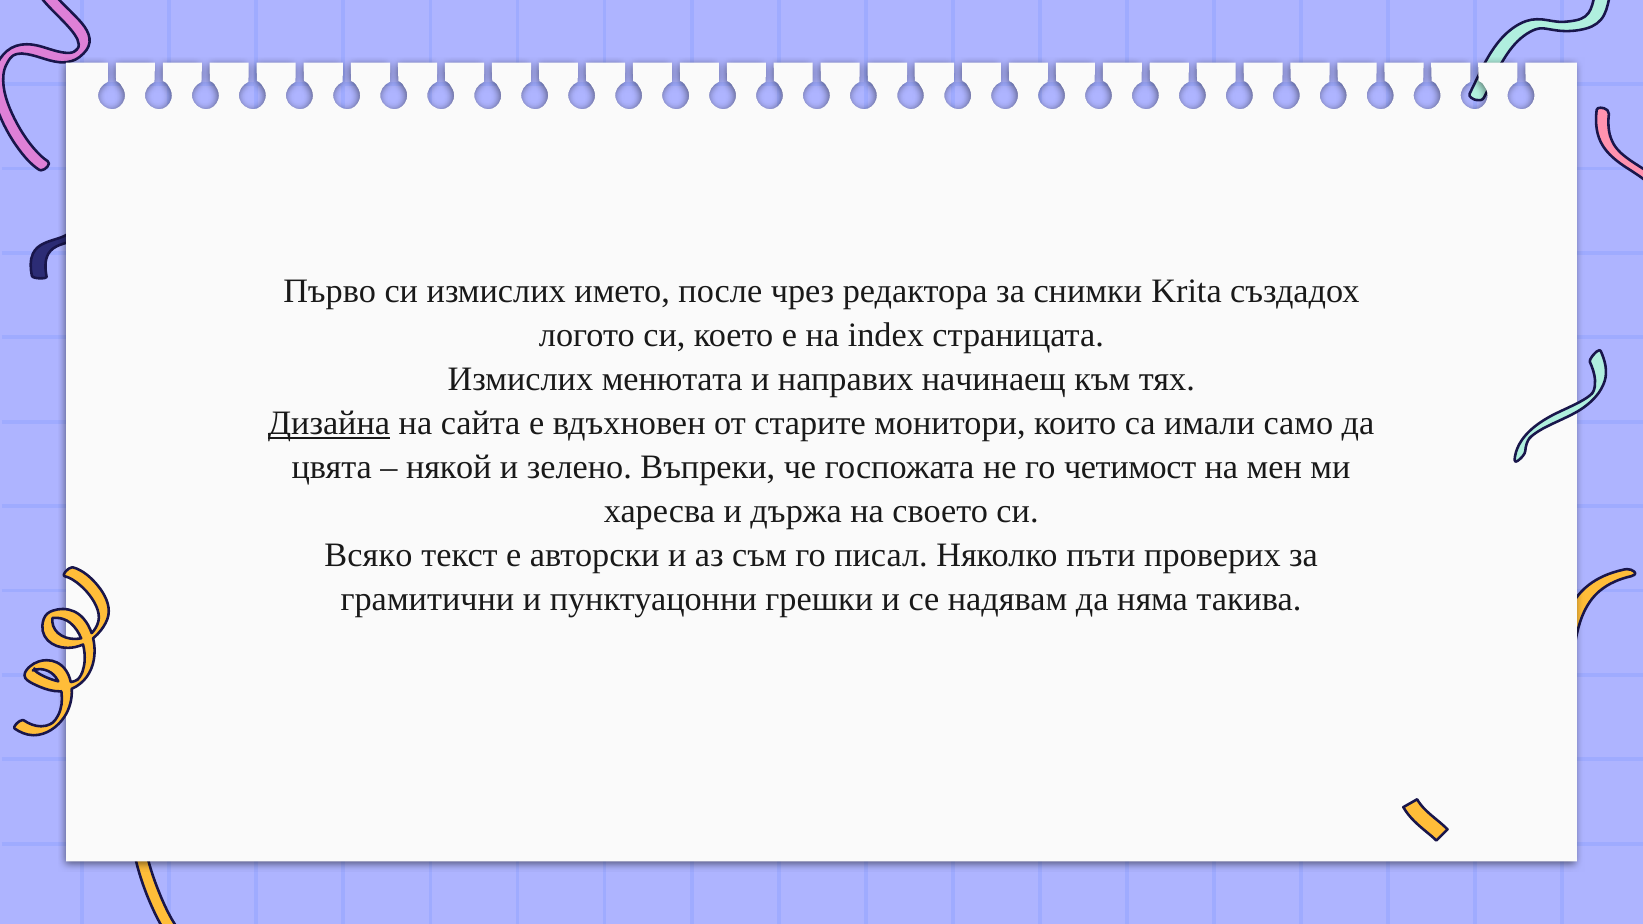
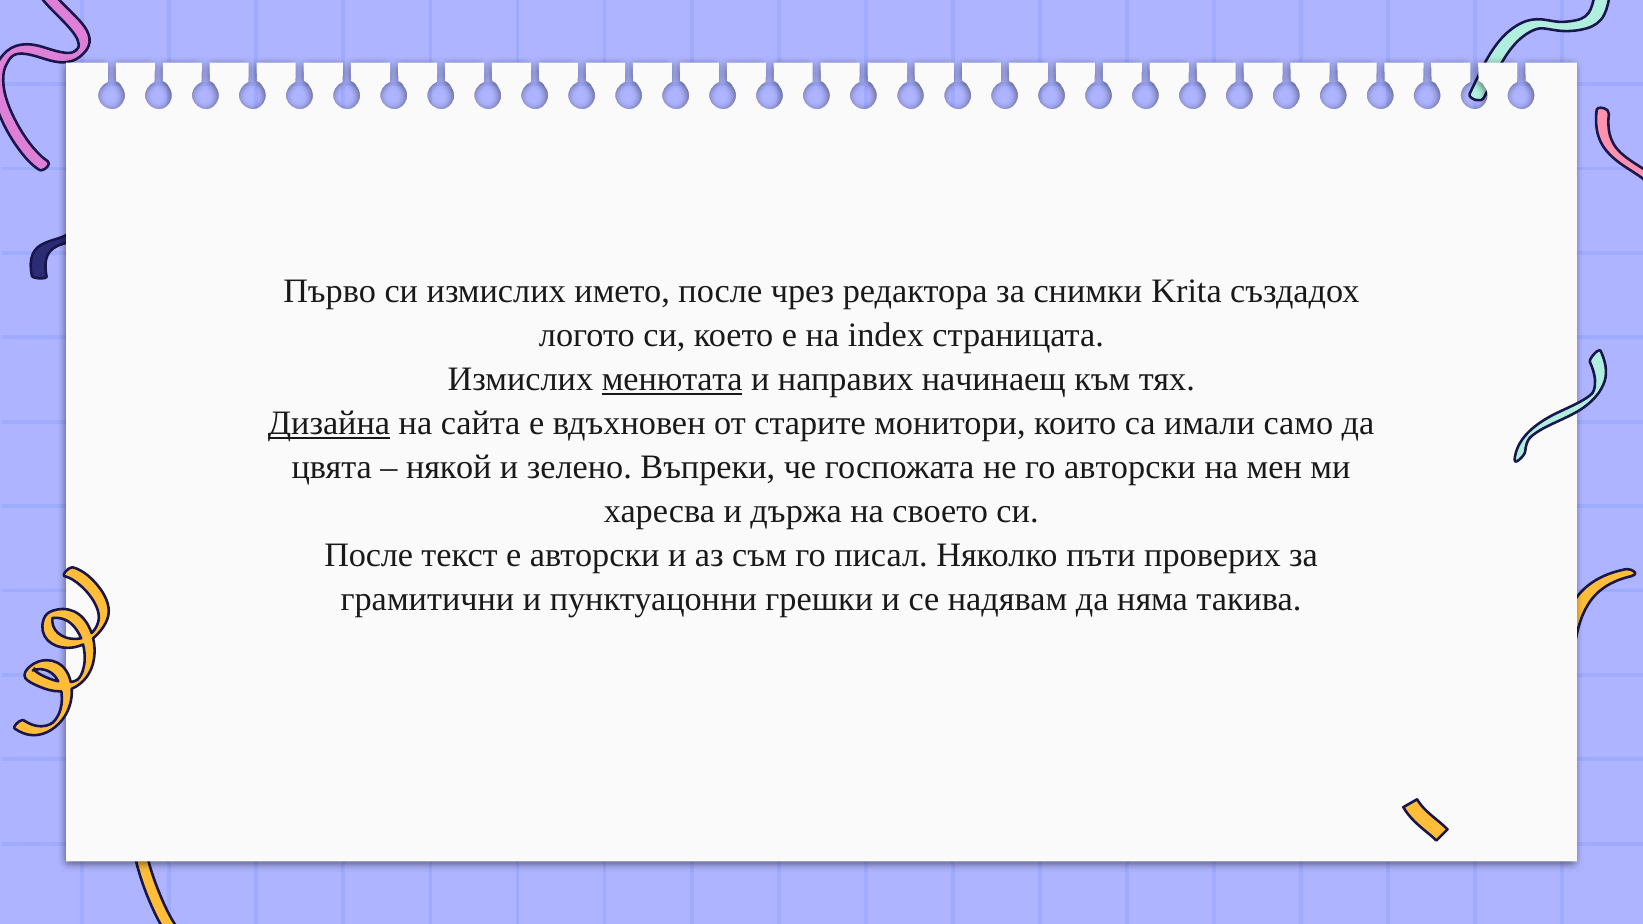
менютата underline: none -> present
го четимост: четимост -> авторски
Всяко at (368, 555): Всяко -> После
